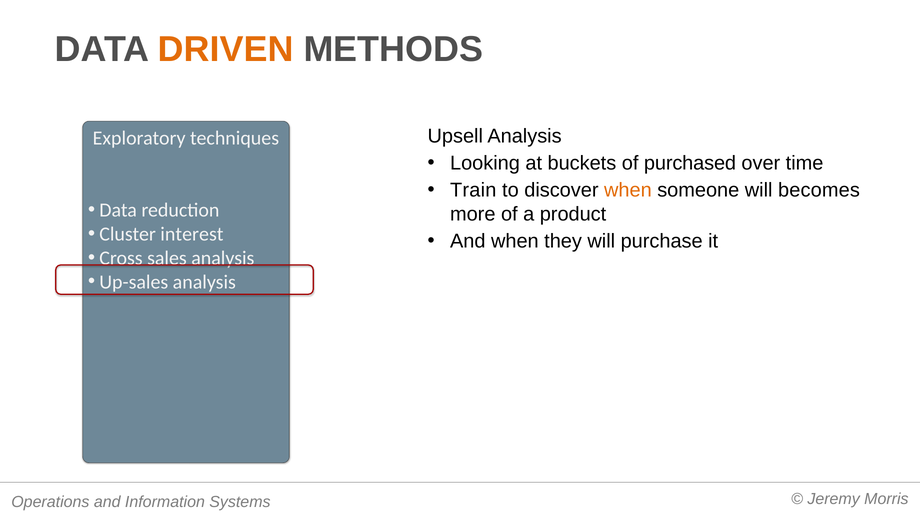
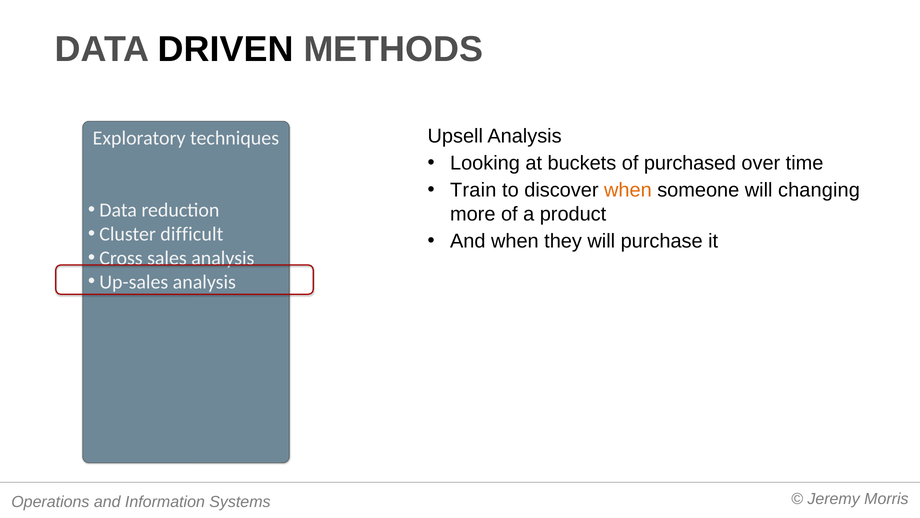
DRIVEN colour: orange -> black
becomes: becomes -> changing
interest: interest -> difficult
